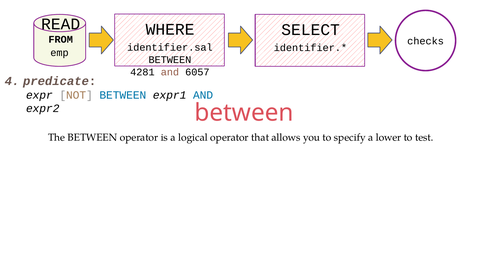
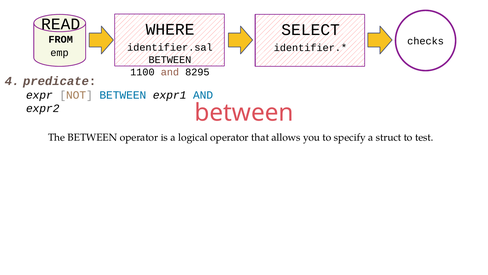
4281: 4281 -> 1100
6057: 6057 -> 8295
lower: lower -> struct
